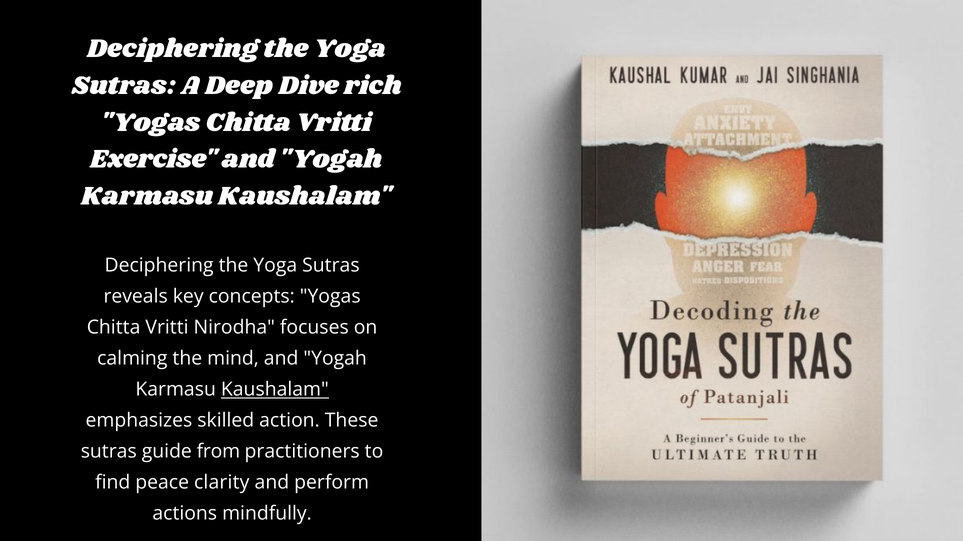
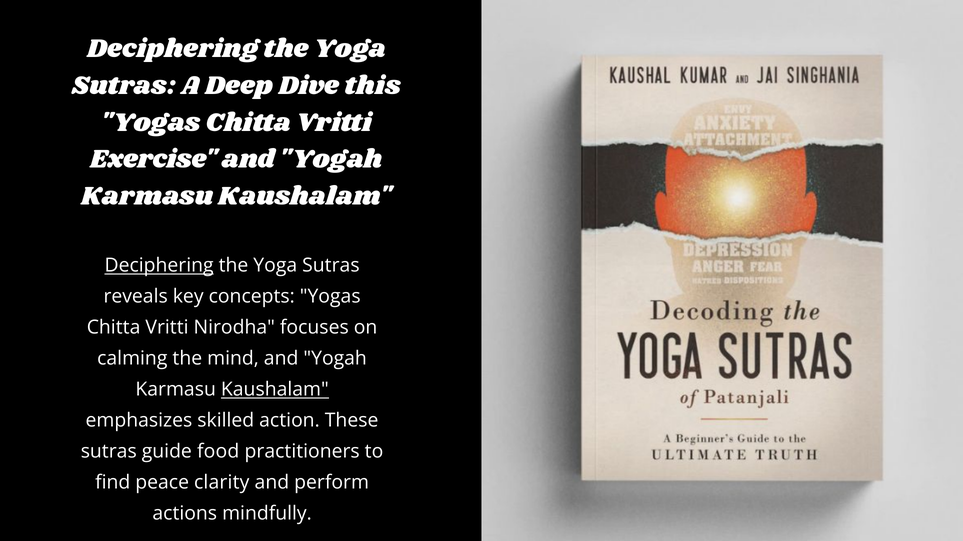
rich: rich -> this
Deciphering at (159, 266) underline: none -> present
from: from -> food
